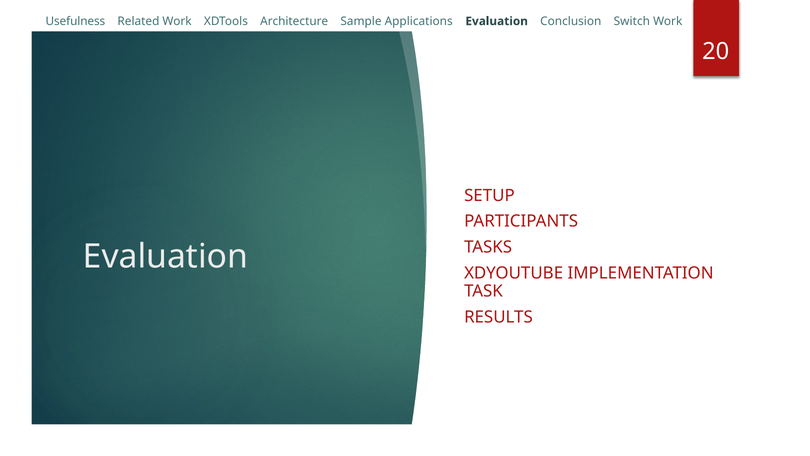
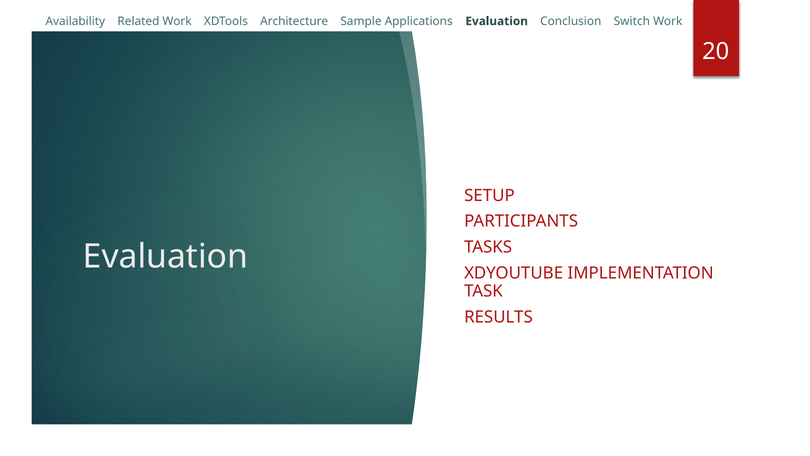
Usefulness: Usefulness -> Availability
